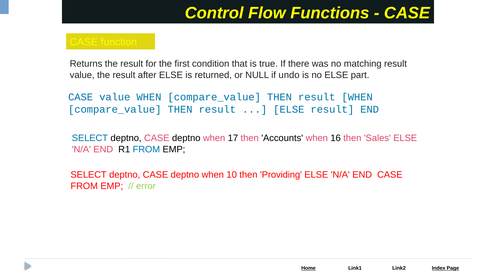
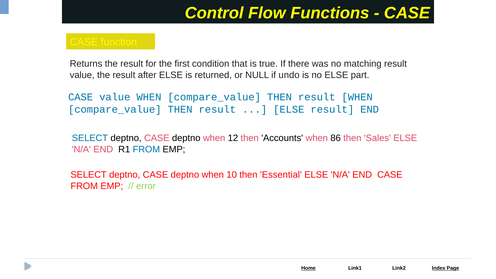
17: 17 -> 12
16: 16 -> 86
Providing: Providing -> Essential
